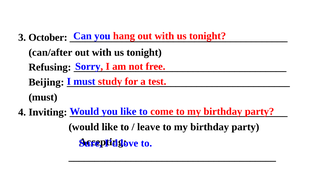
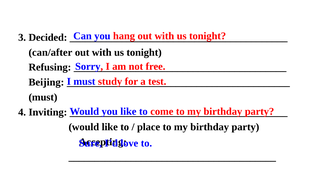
October: October -> Decided
leave: leave -> place
